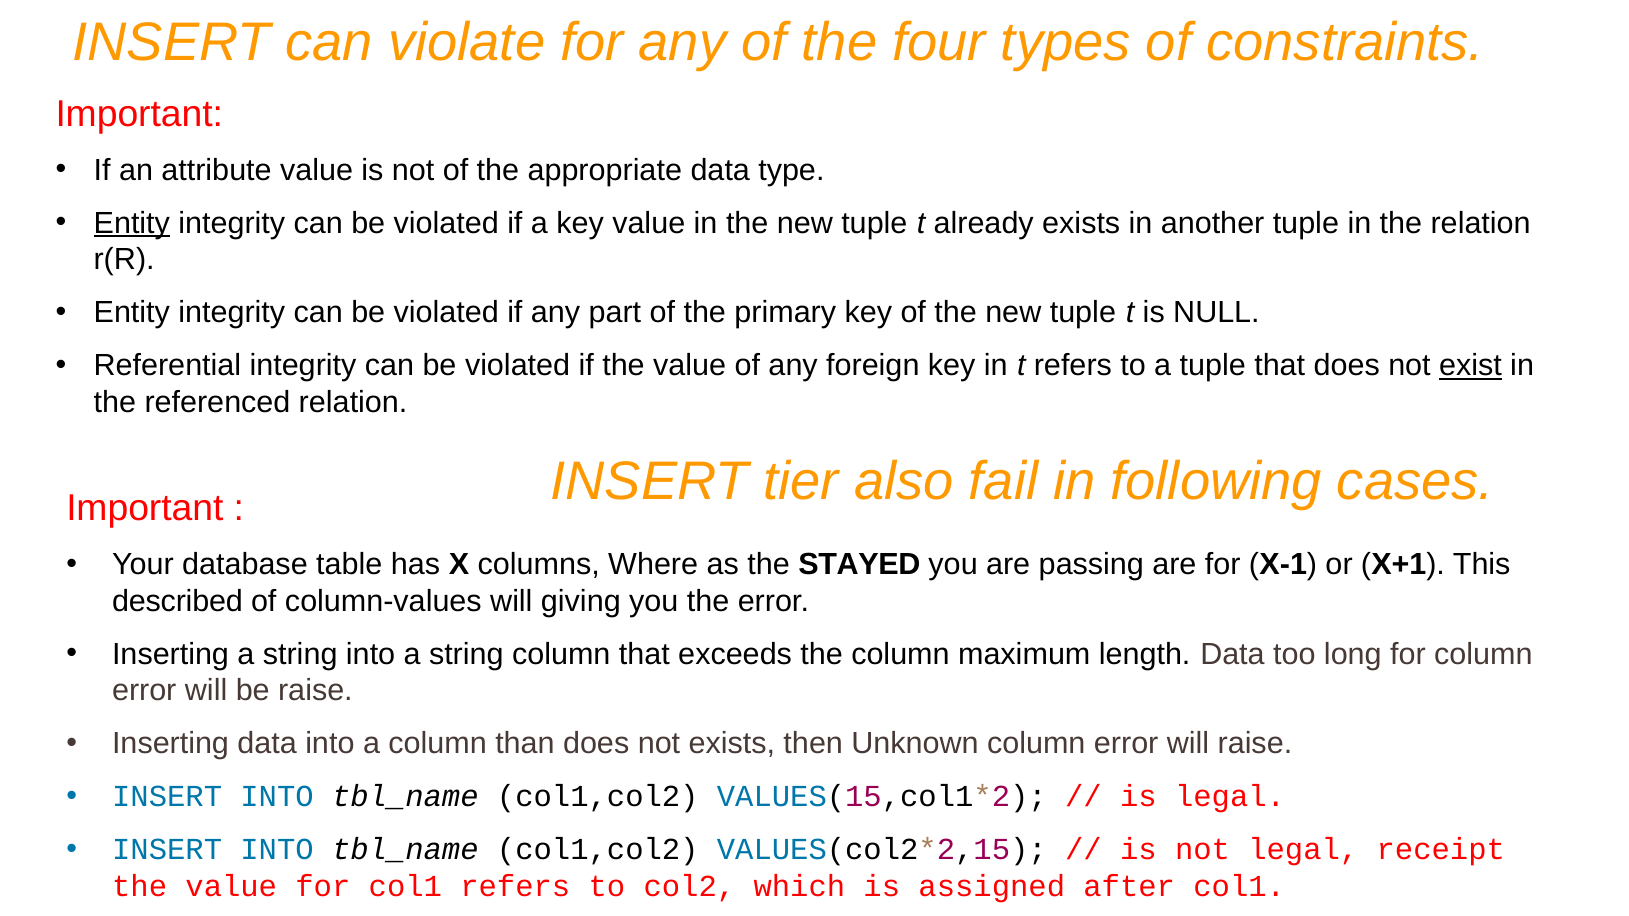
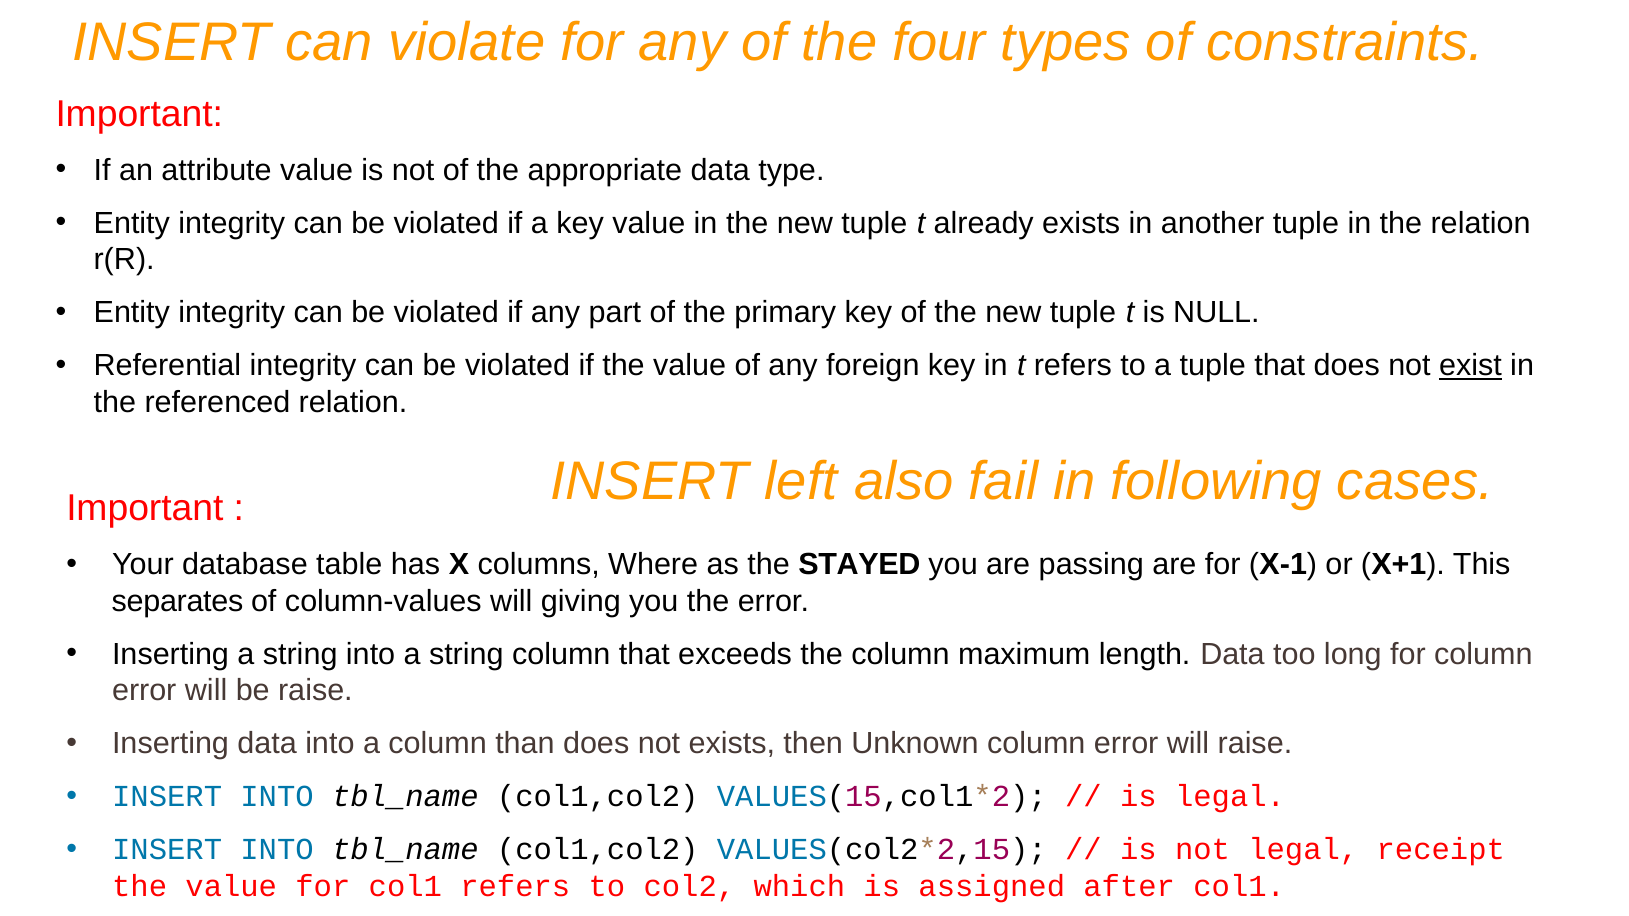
Entity at (132, 223) underline: present -> none
tier: tier -> left
described: described -> separates
